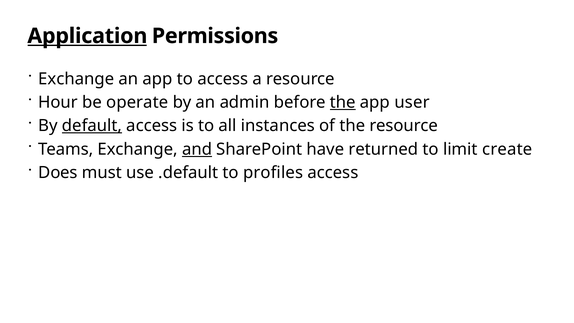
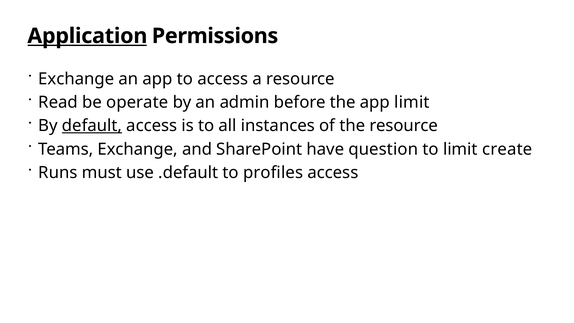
Hour: Hour -> Read
the at (343, 102) underline: present -> none
app user: user -> limit
and underline: present -> none
returned: returned -> question
Does: Does -> Runs
